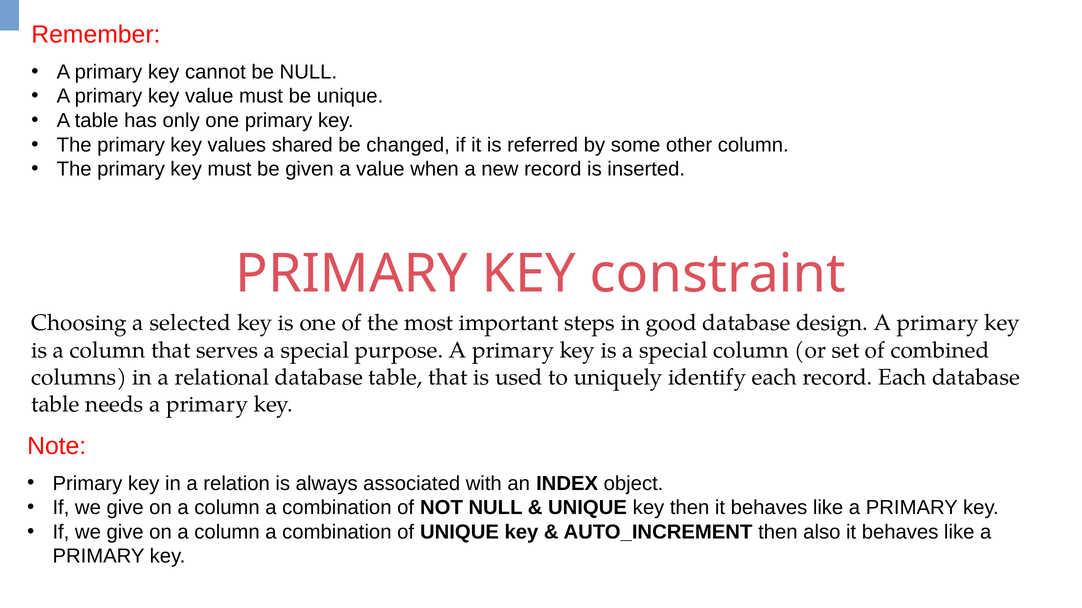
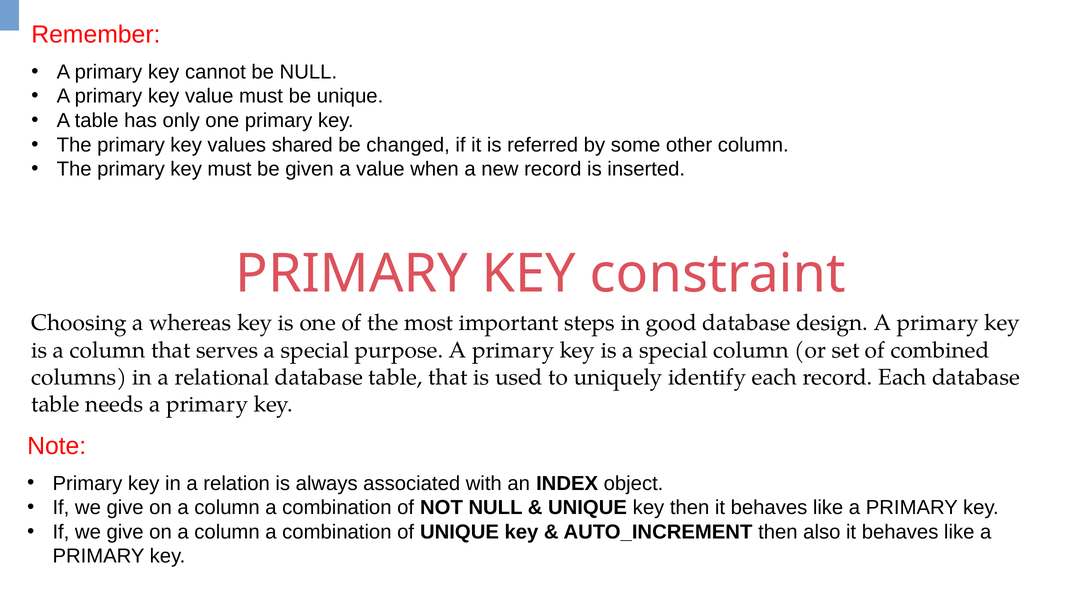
selected: selected -> whereas
